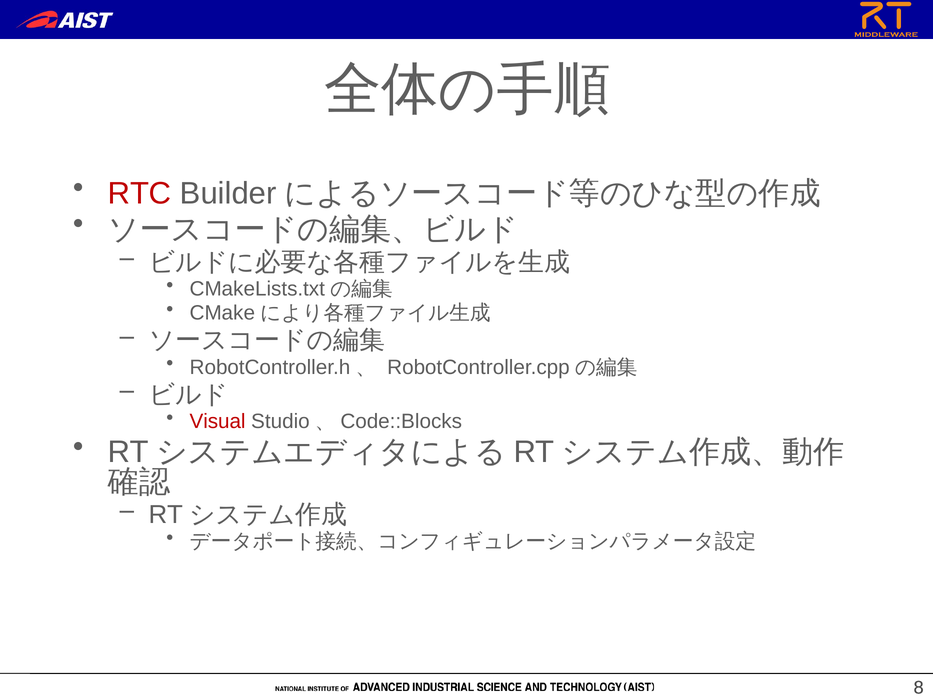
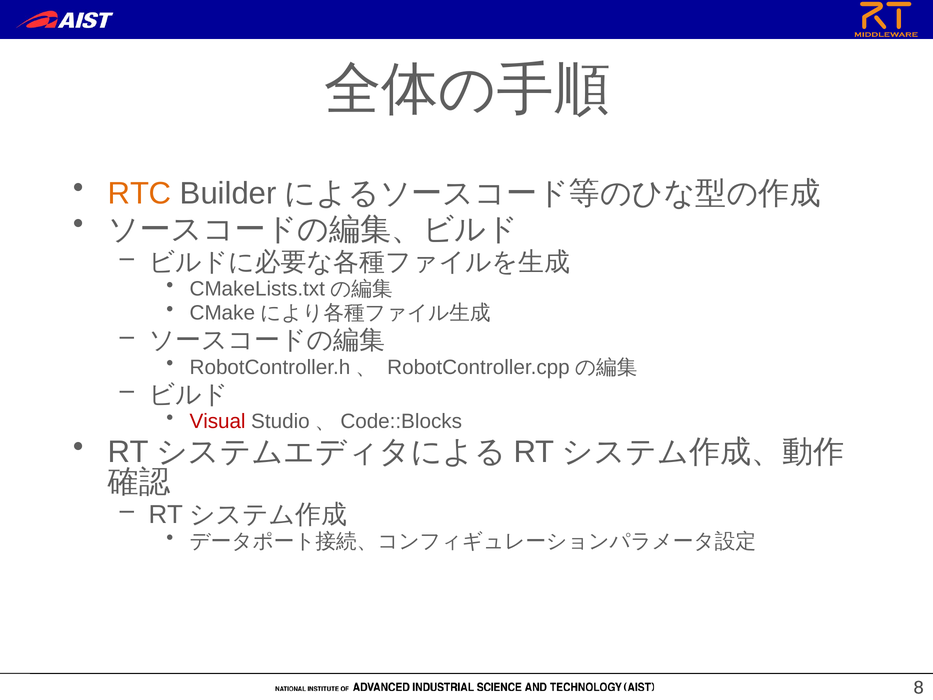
RTC colour: red -> orange
